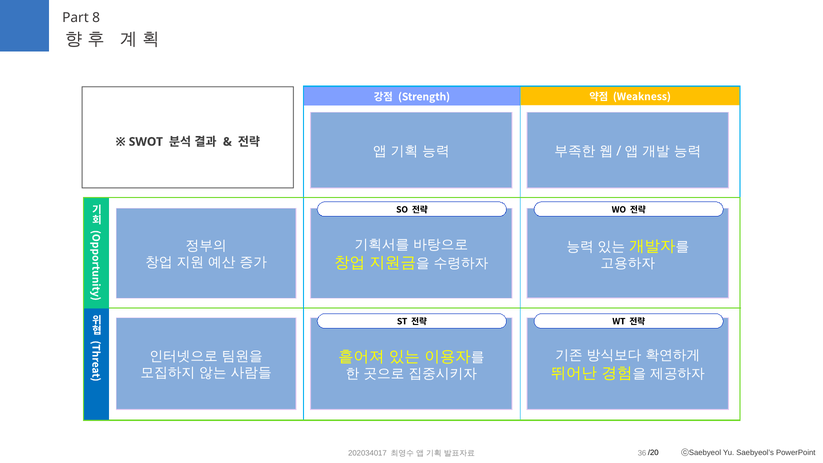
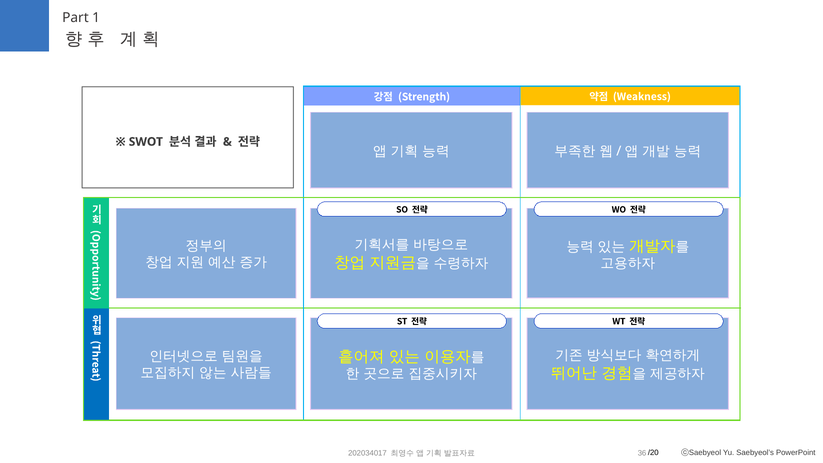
8: 8 -> 1
